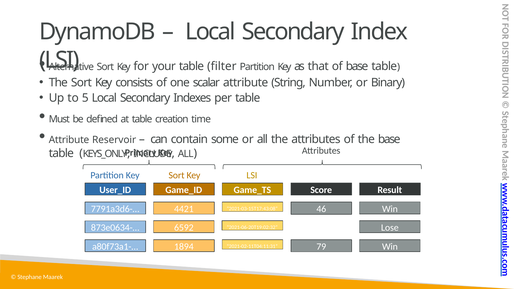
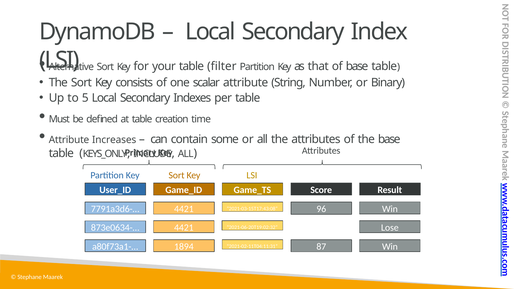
Reservoir: Reservoir -> Increases
46: 46 -> 96
6592 at (184, 228): 6592 -> 4421
79: 79 -> 87
